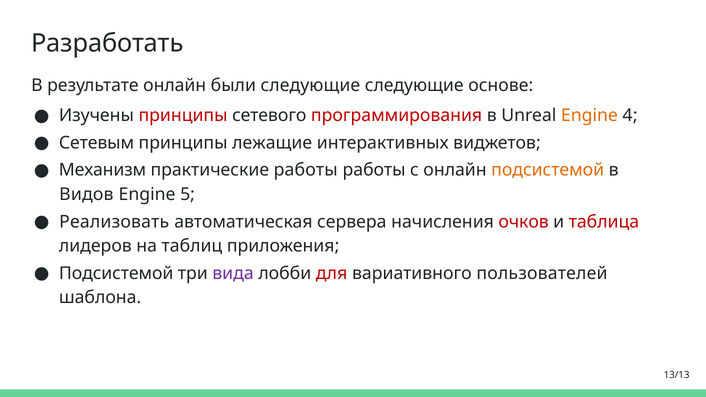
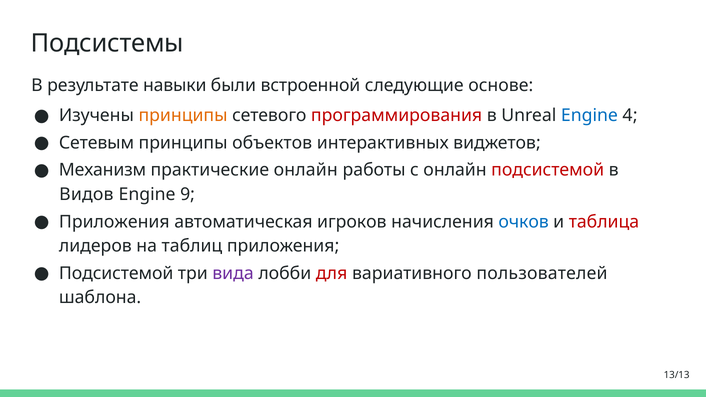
Разработать: Разработать -> Подсистемы
результате онлайн: онлайн -> навыки
были следующие: следующие -> встроенной
принципы at (183, 116) colour: red -> orange
Engine at (589, 116) colour: orange -> blue
лежащие: лежащие -> объектов
практические работы: работы -> онлайн
подсистемой at (548, 170) colour: orange -> red
5: 5 -> 9
Реализовать at (114, 222): Реализовать -> Приложения
сервера: сервера -> игроков
очков colour: red -> blue
